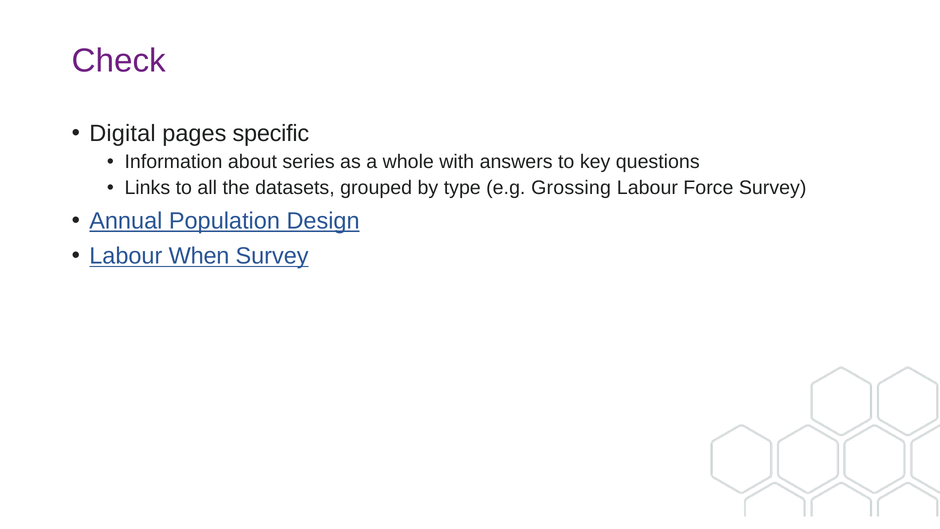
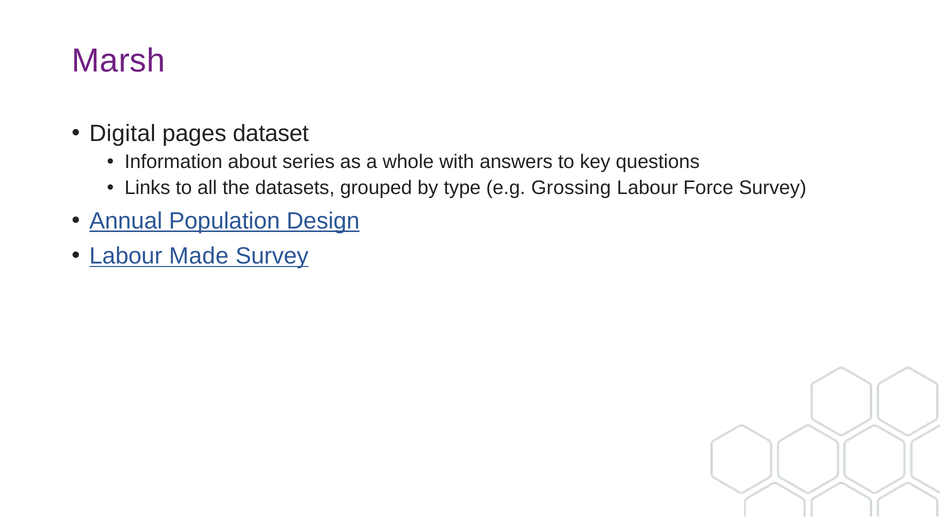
Check: Check -> Marsh
specific: specific -> dataset
When: When -> Made
